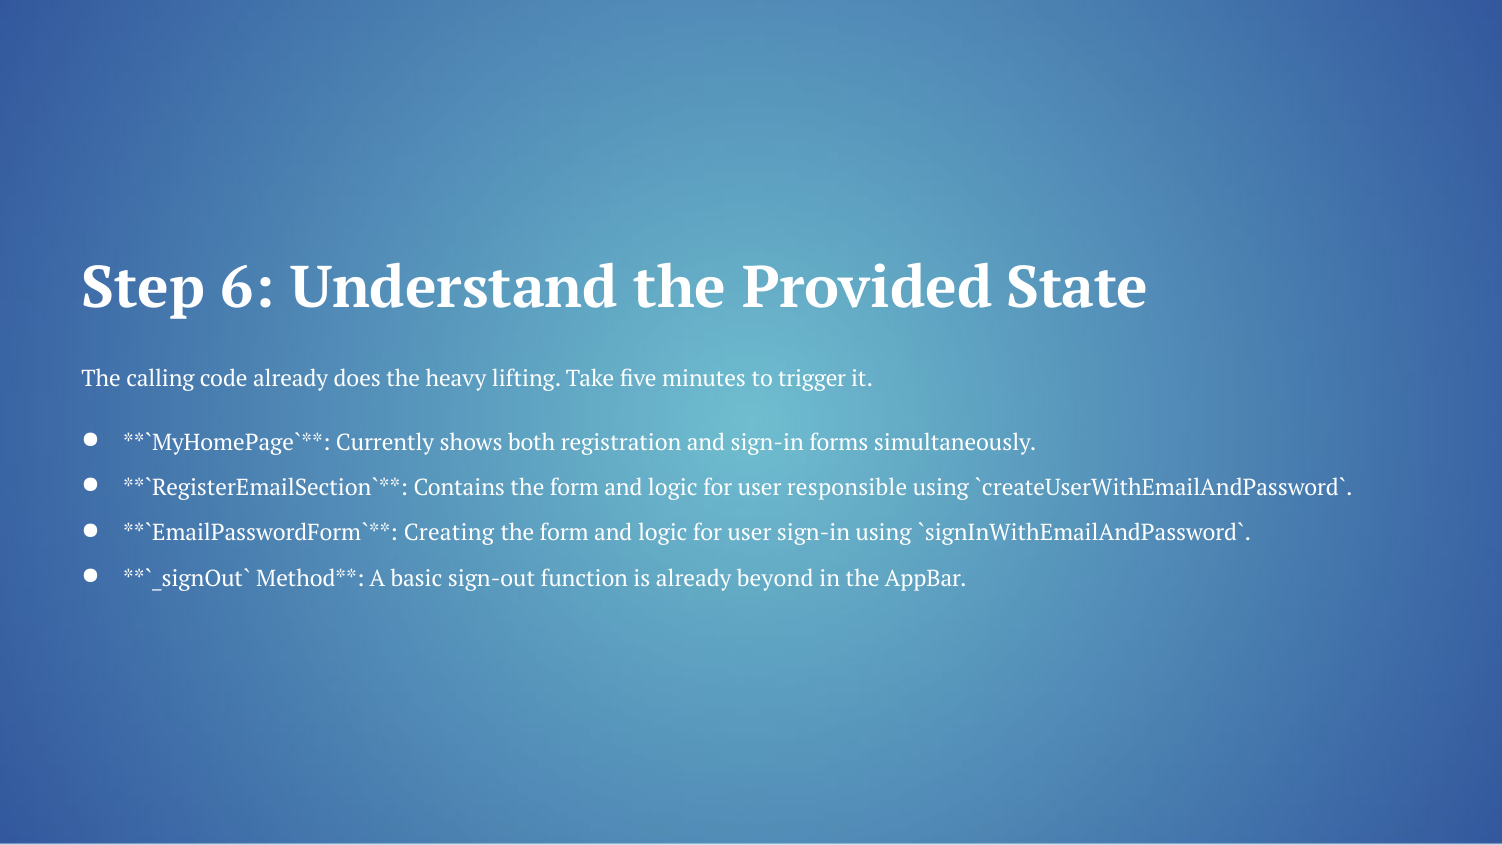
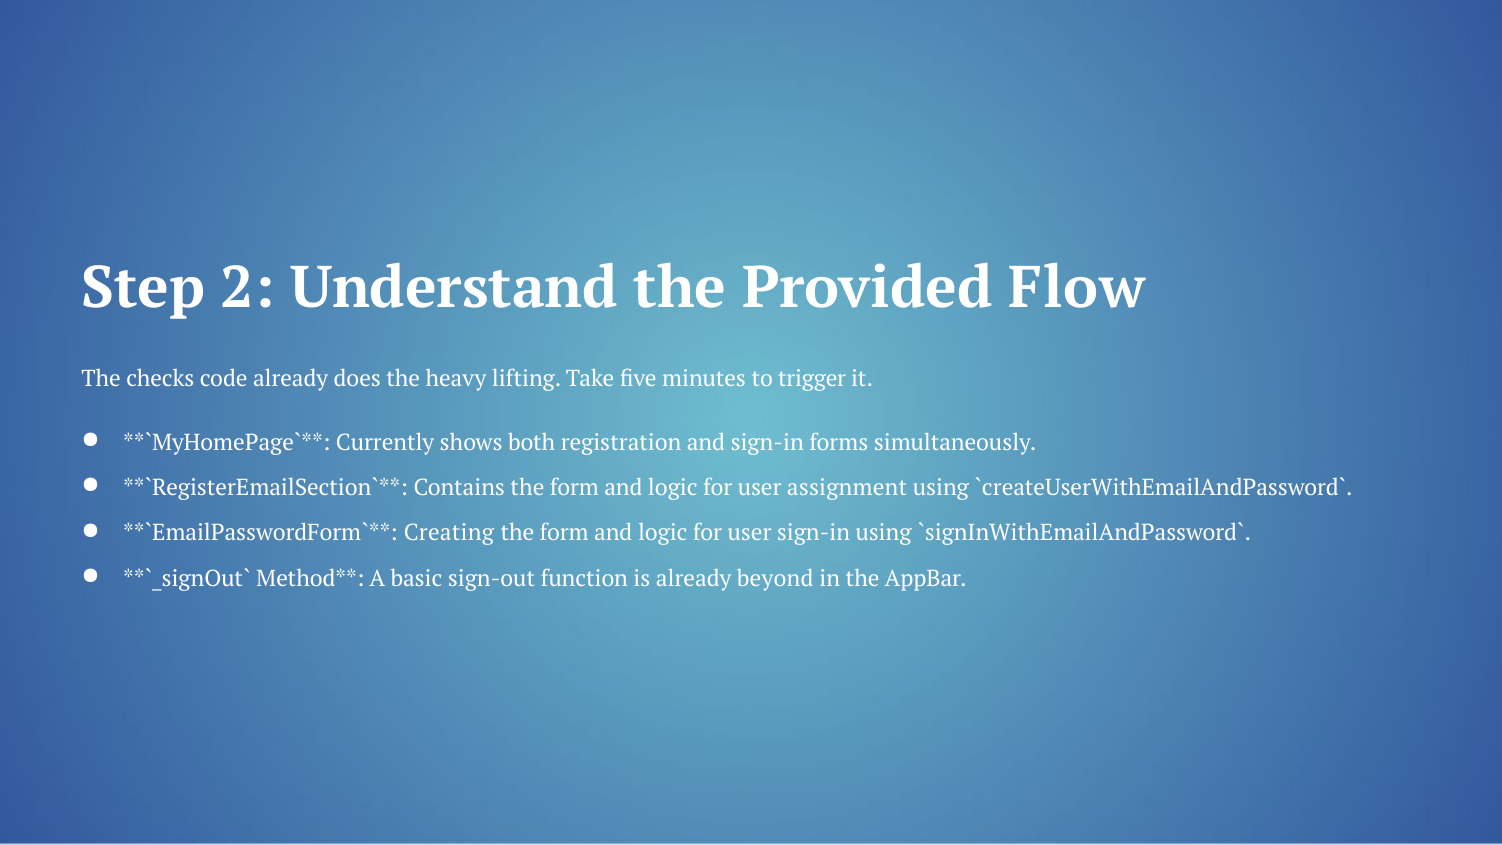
6: 6 -> 2
State: State -> Flow
calling: calling -> checks
responsible: responsible -> assignment
